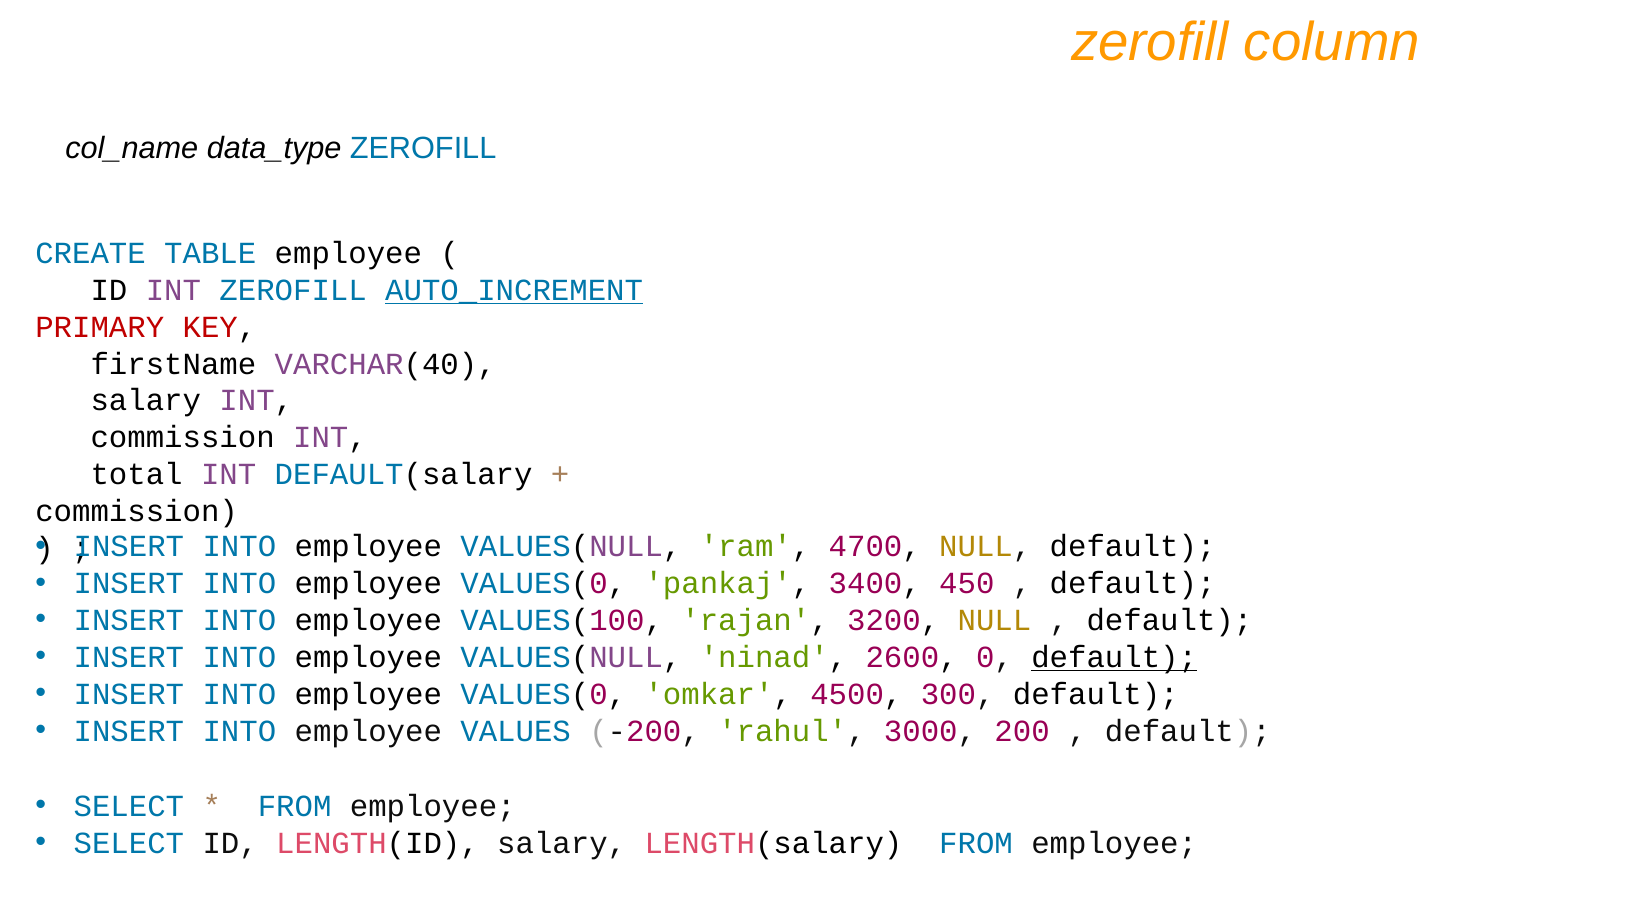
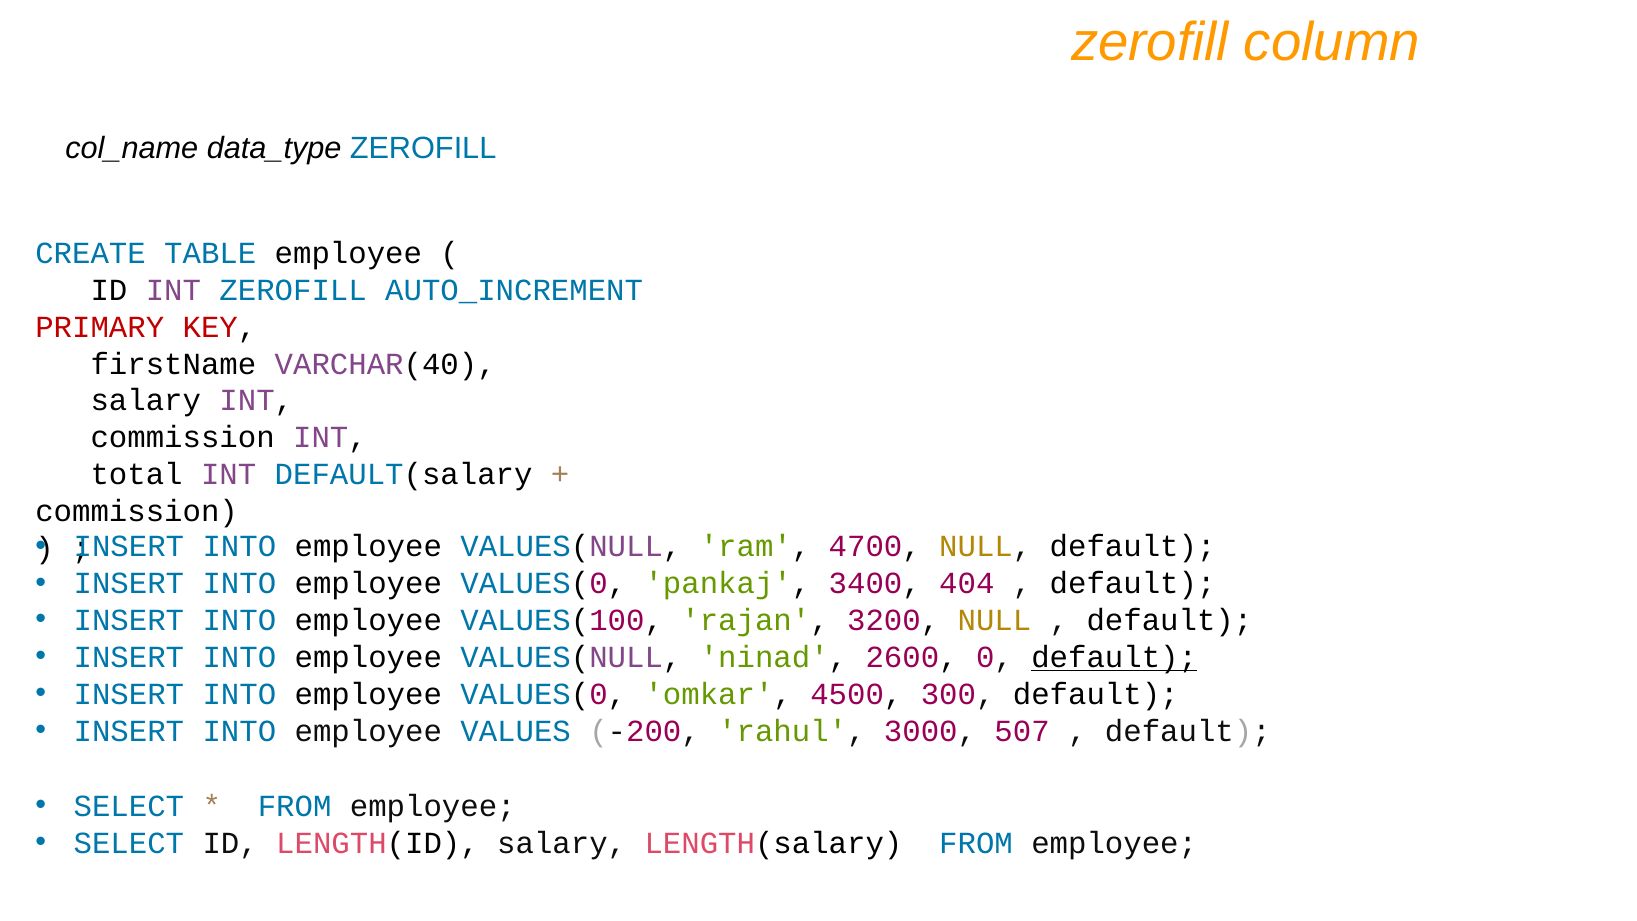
AUTO_INCREMENT underline: present -> none
450: 450 -> 404
200: 200 -> 507
